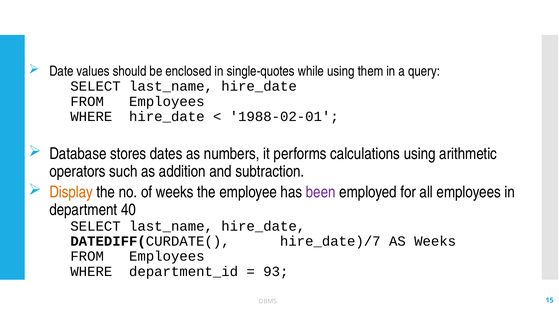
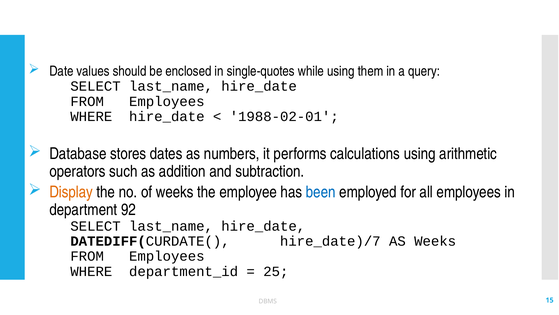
been colour: purple -> blue
40: 40 -> 92
93: 93 -> 25
